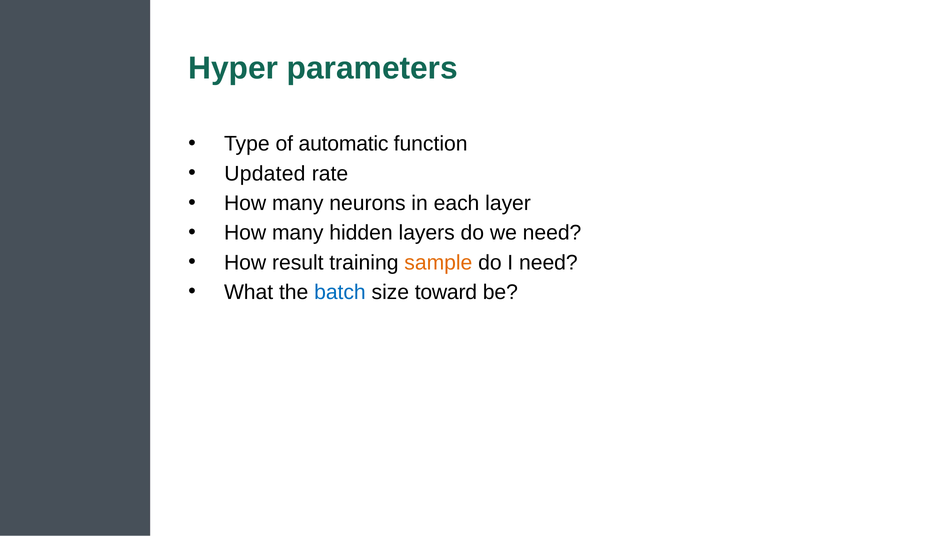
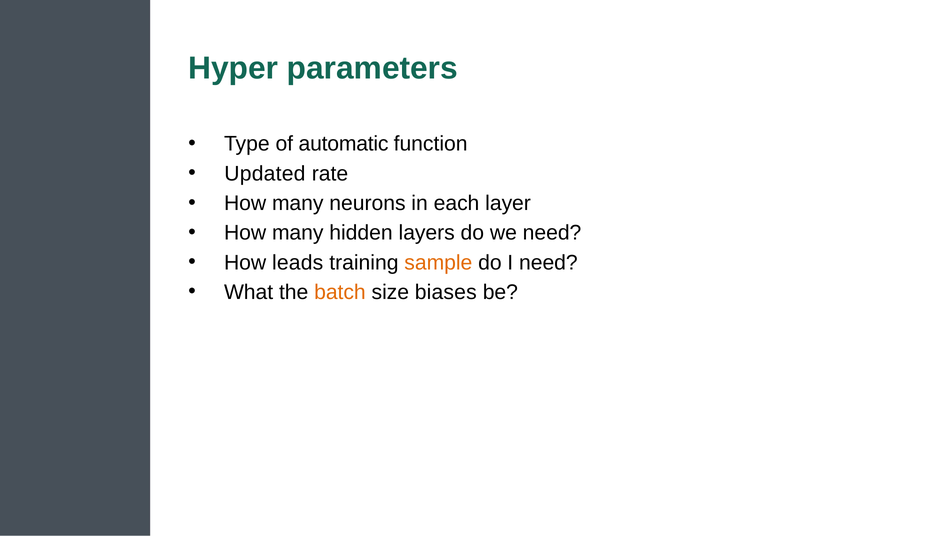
result: result -> leads
batch colour: blue -> orange
toward: toward -> biases
